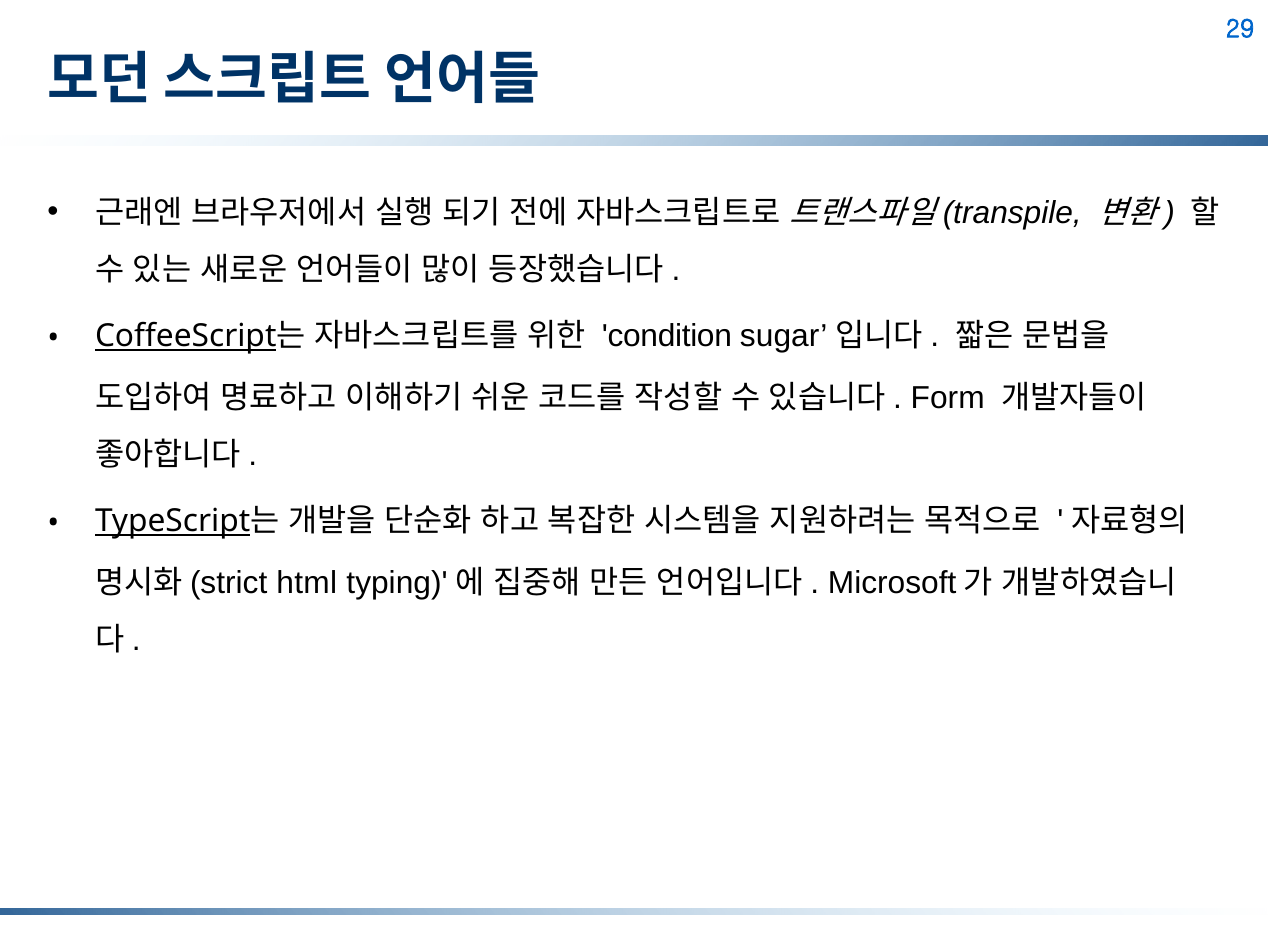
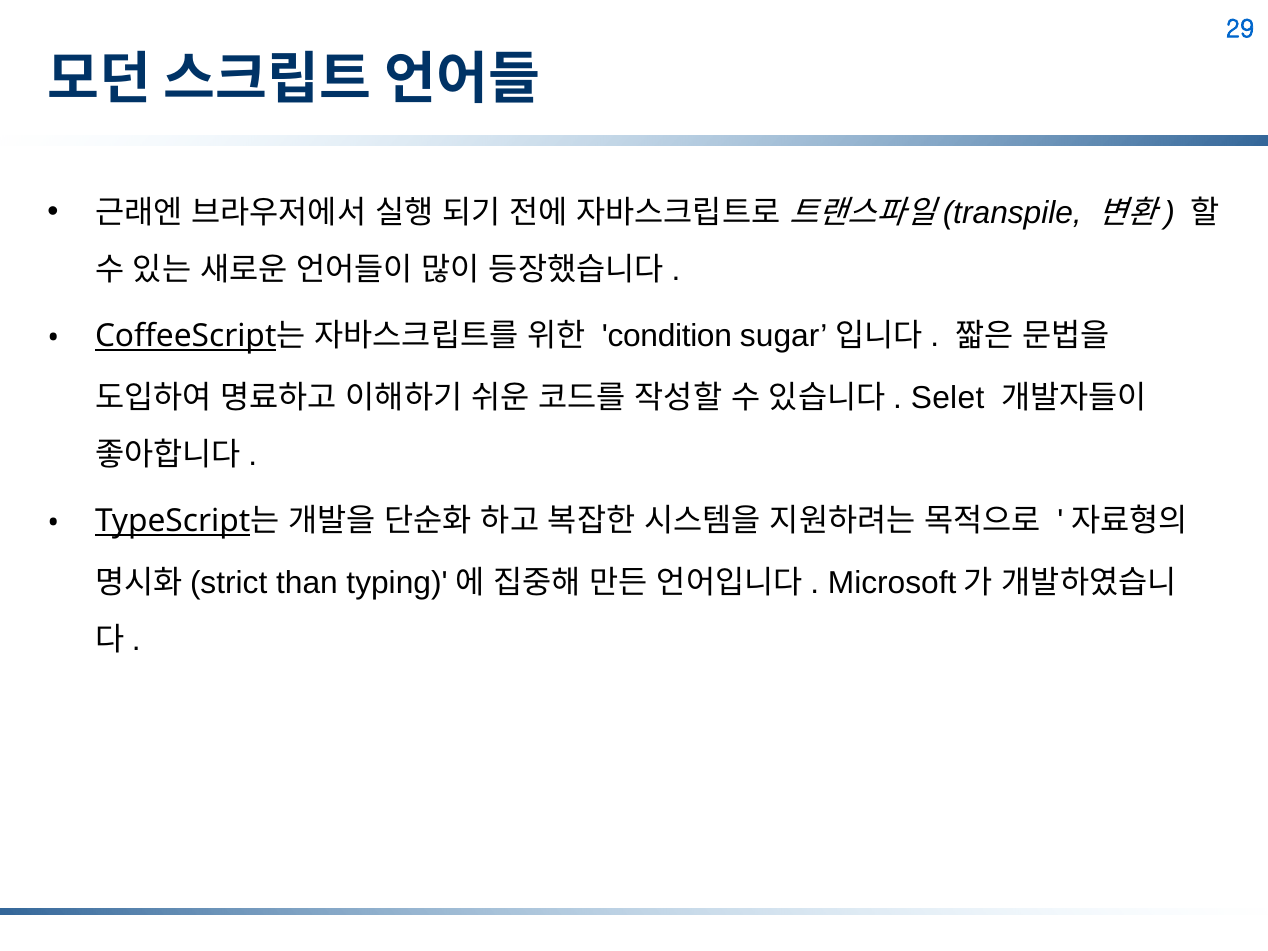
Form: Form -> Selet
html: html -> than
